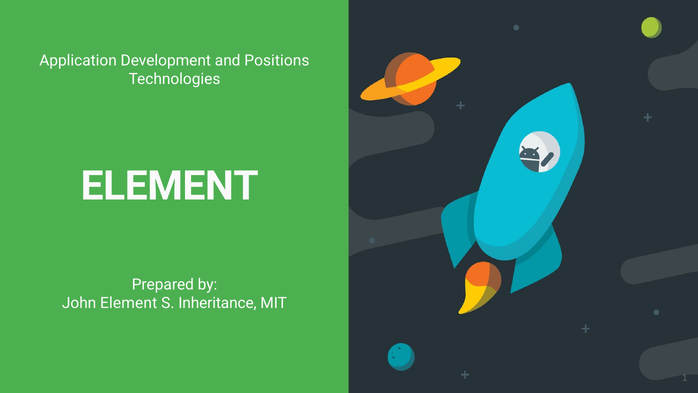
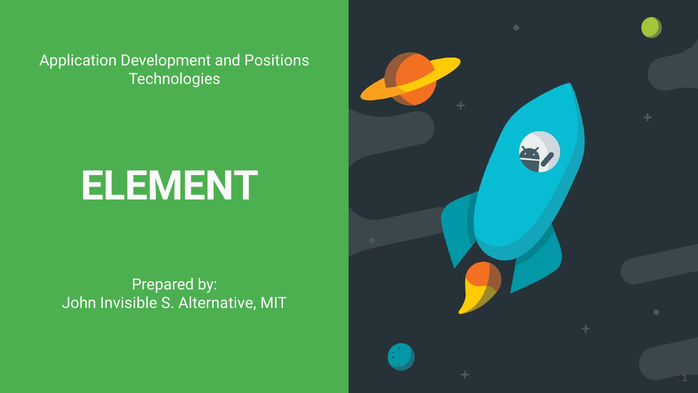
John Element: Element -> Invisible
Inheritance: Inheritance -> Alternative
